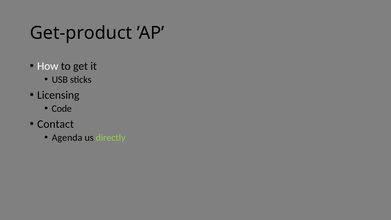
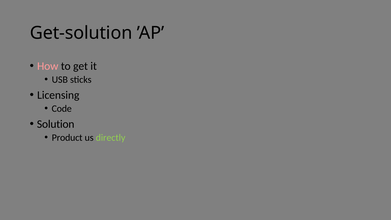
Get-product: Get-product -> Get-solution
How colour: white -> pink
Contact: Contact -> Solution
Agenda: Agenda -> Product
